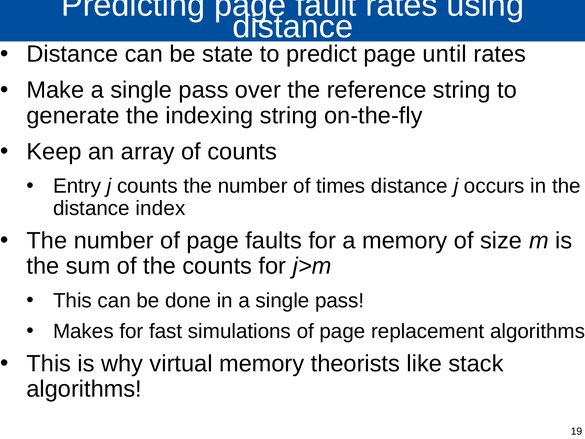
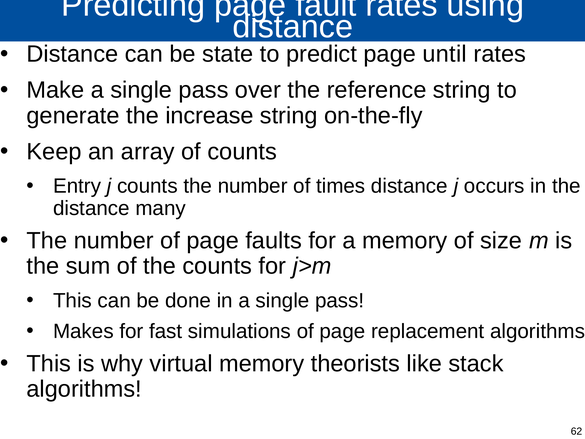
indexing: indexing -> increase
index: index -> many
19: 19 -> 62
